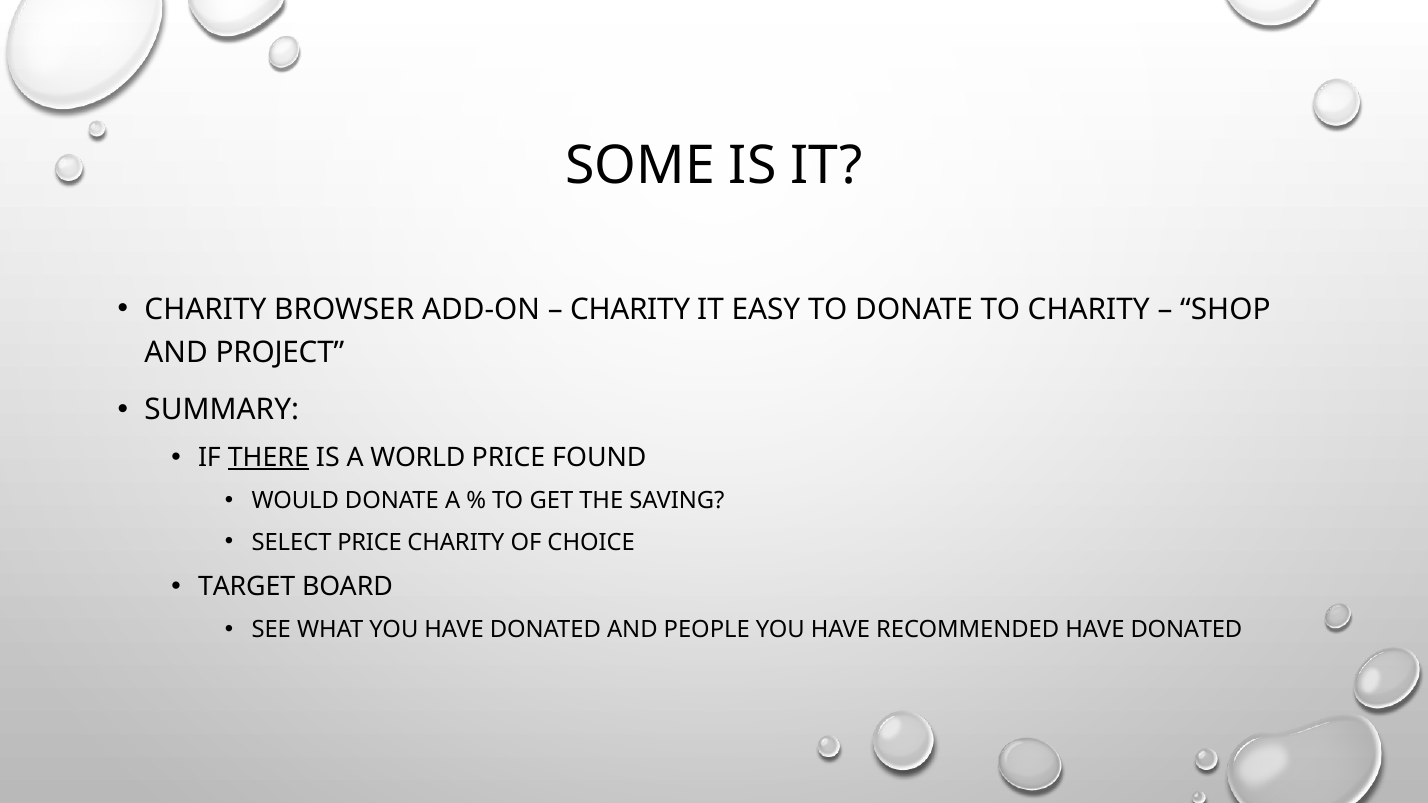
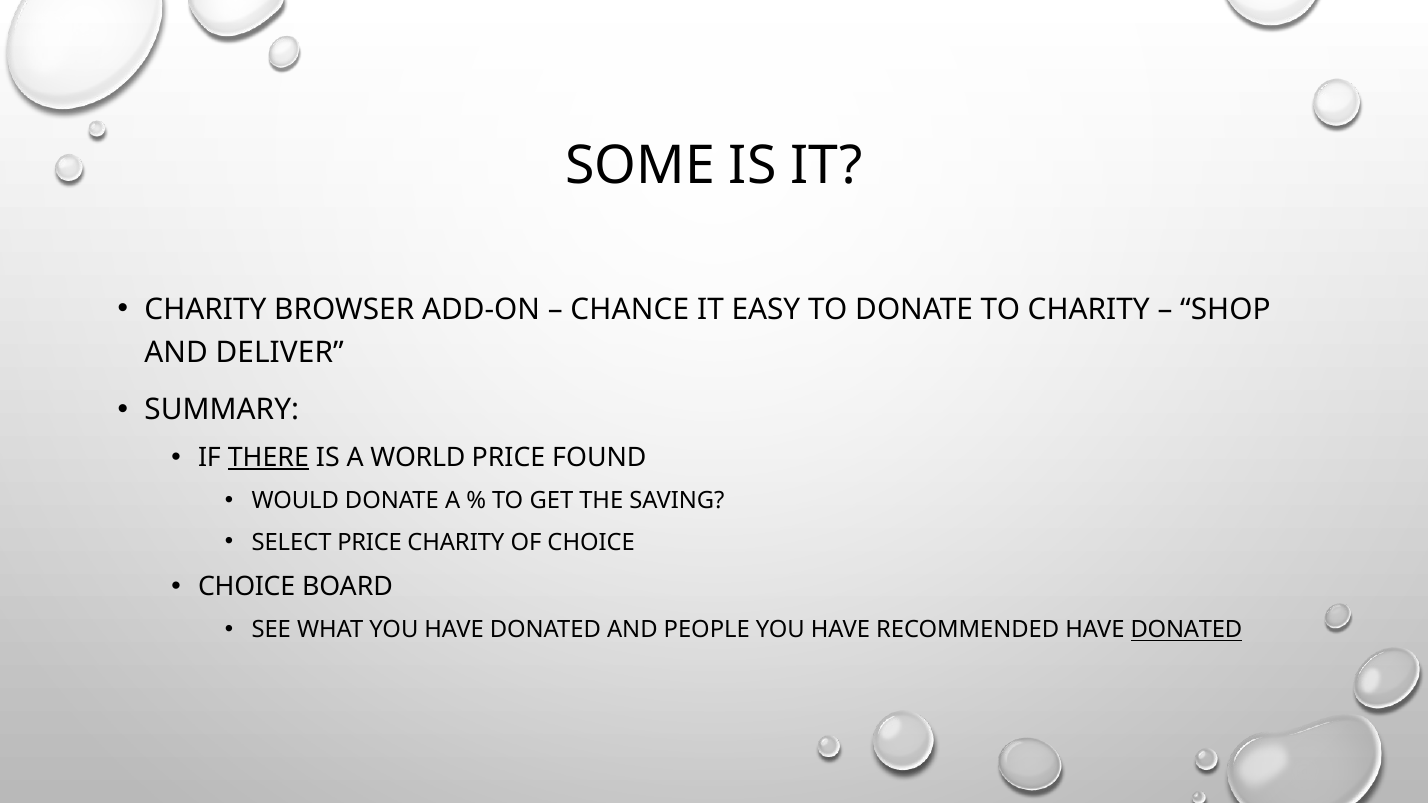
CHARITY at (630, 310): CHARITY -> CHANCE
PROJECT: PROJECT -> DELIVER
TARGET at (247, 587): TARGET -> CHOICE
DONATED at (1186, 630) underline: none -> present
